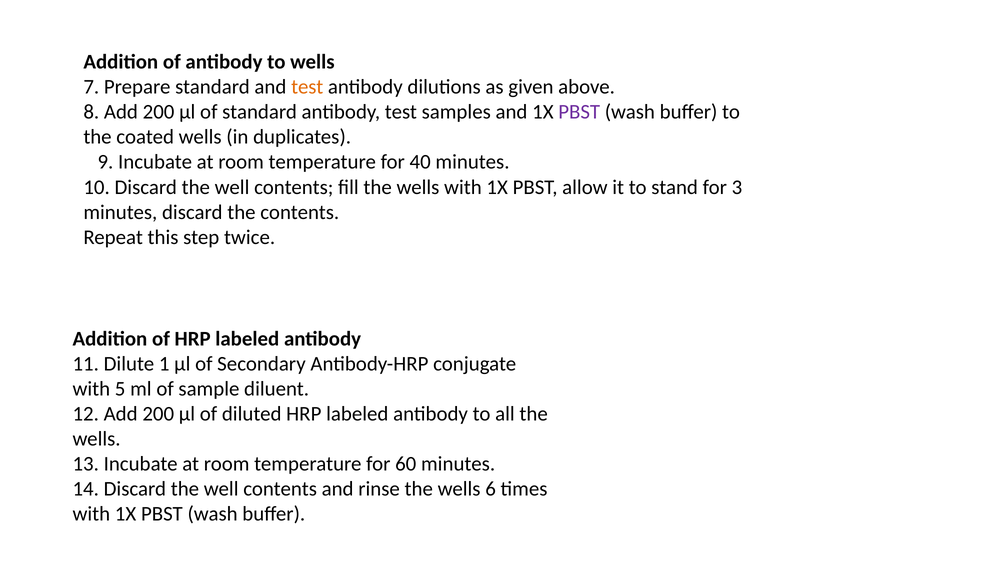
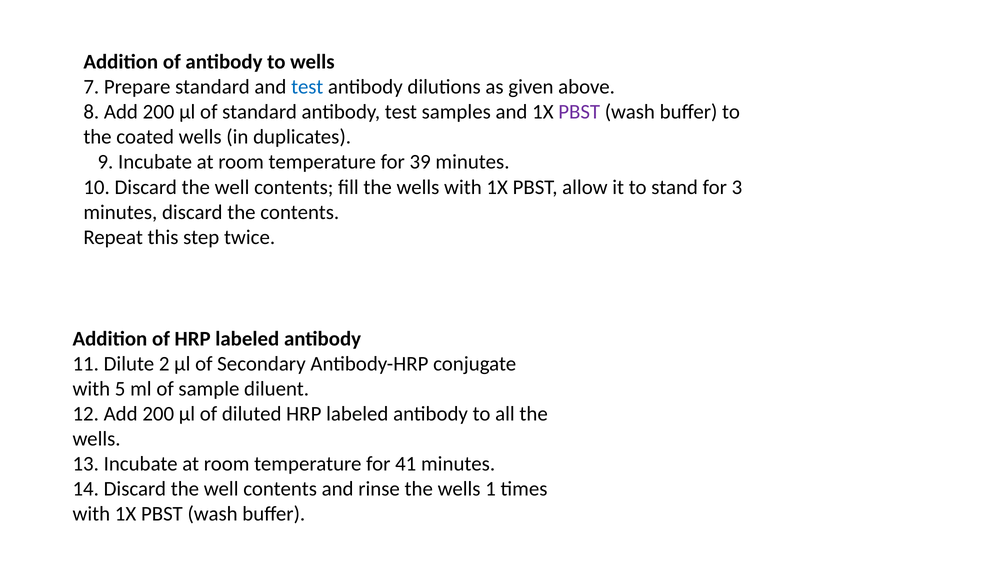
test at (307, 87) colour: orange -> blue
40: 40 -> 39
1: 1 -> 2
60: 60 -> 41
6: 6 -> 1
